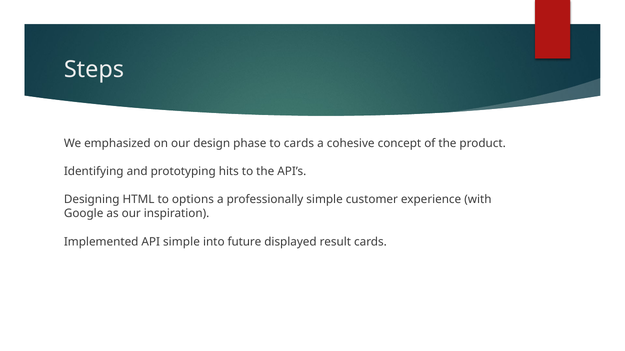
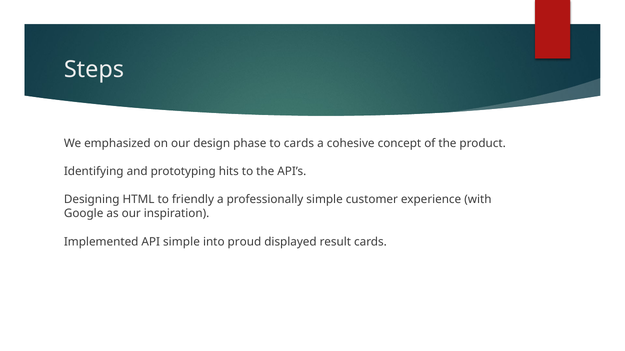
options: options -> friendly
future: future -> proud
